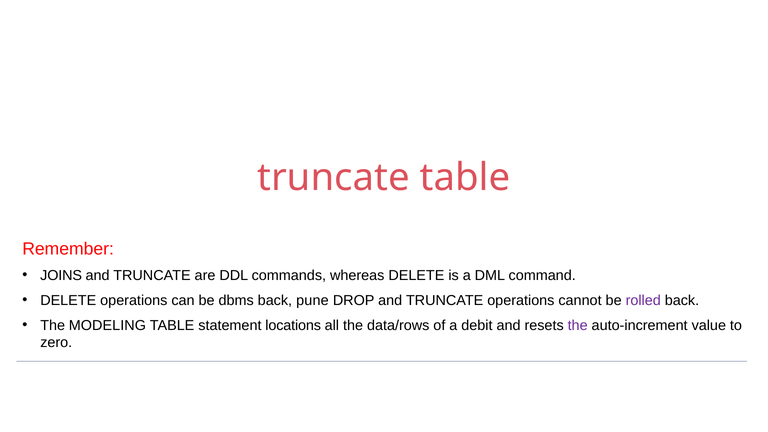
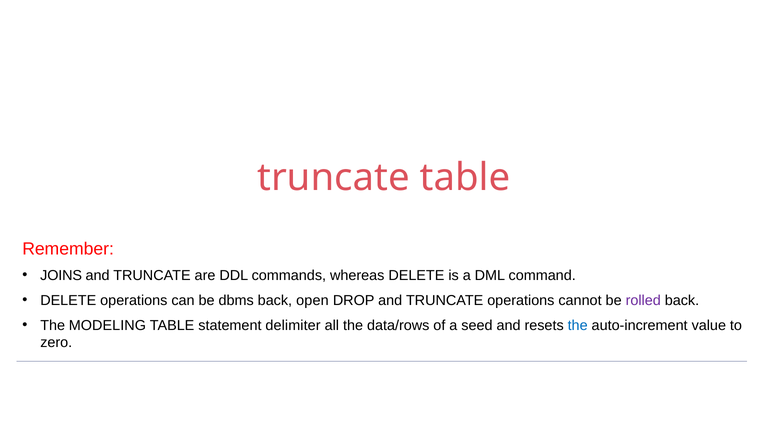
pune: pune -> open
locations: locations -> delimiter
debit: debit -> seed
the at (578, 325) colour: purple -> blue
